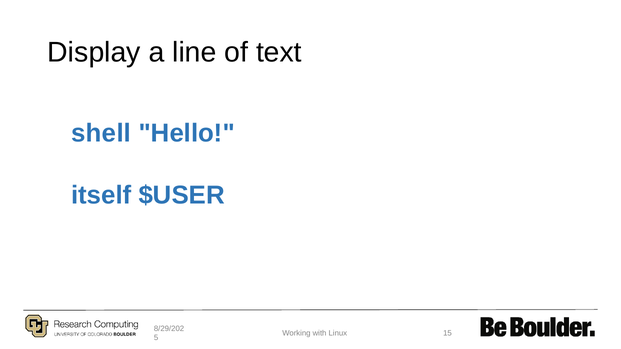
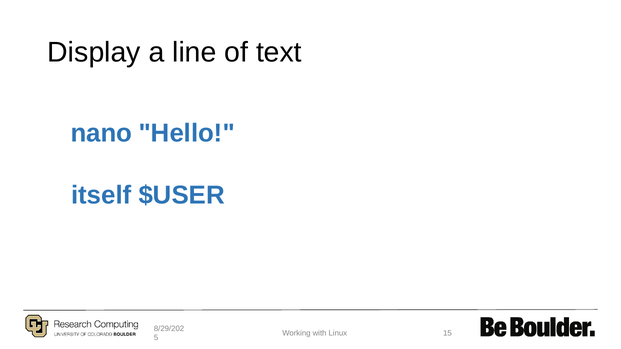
shell: shell -> nano
